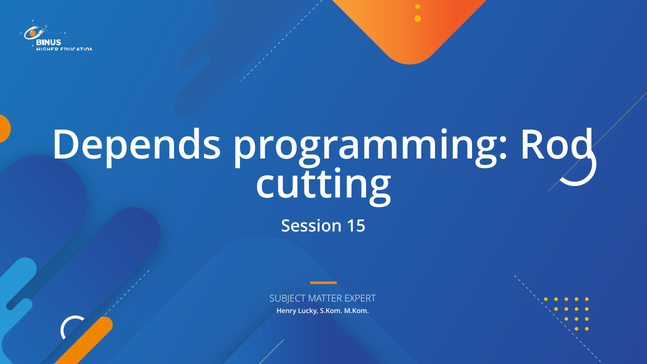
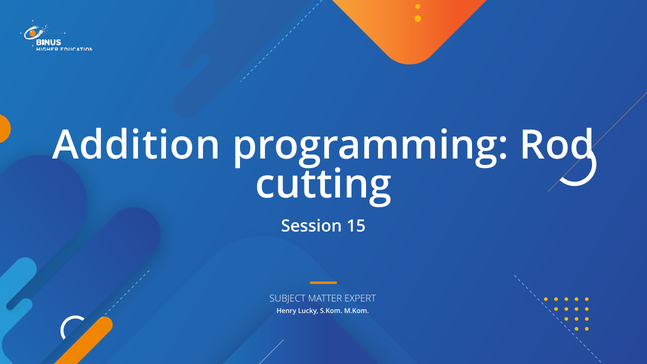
Depends: Depends -> Addition
